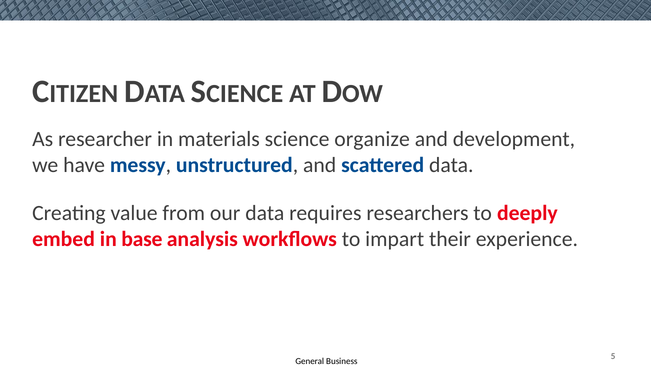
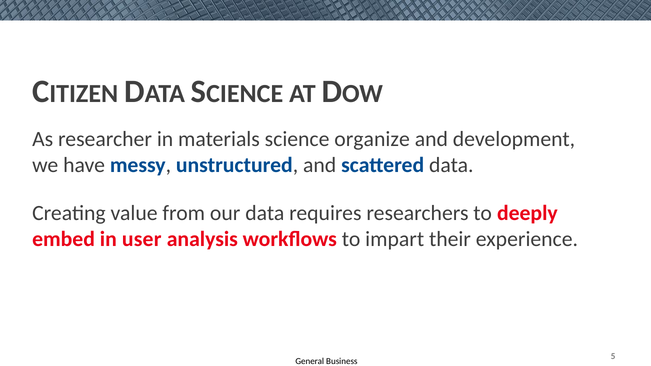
base: base -> user
